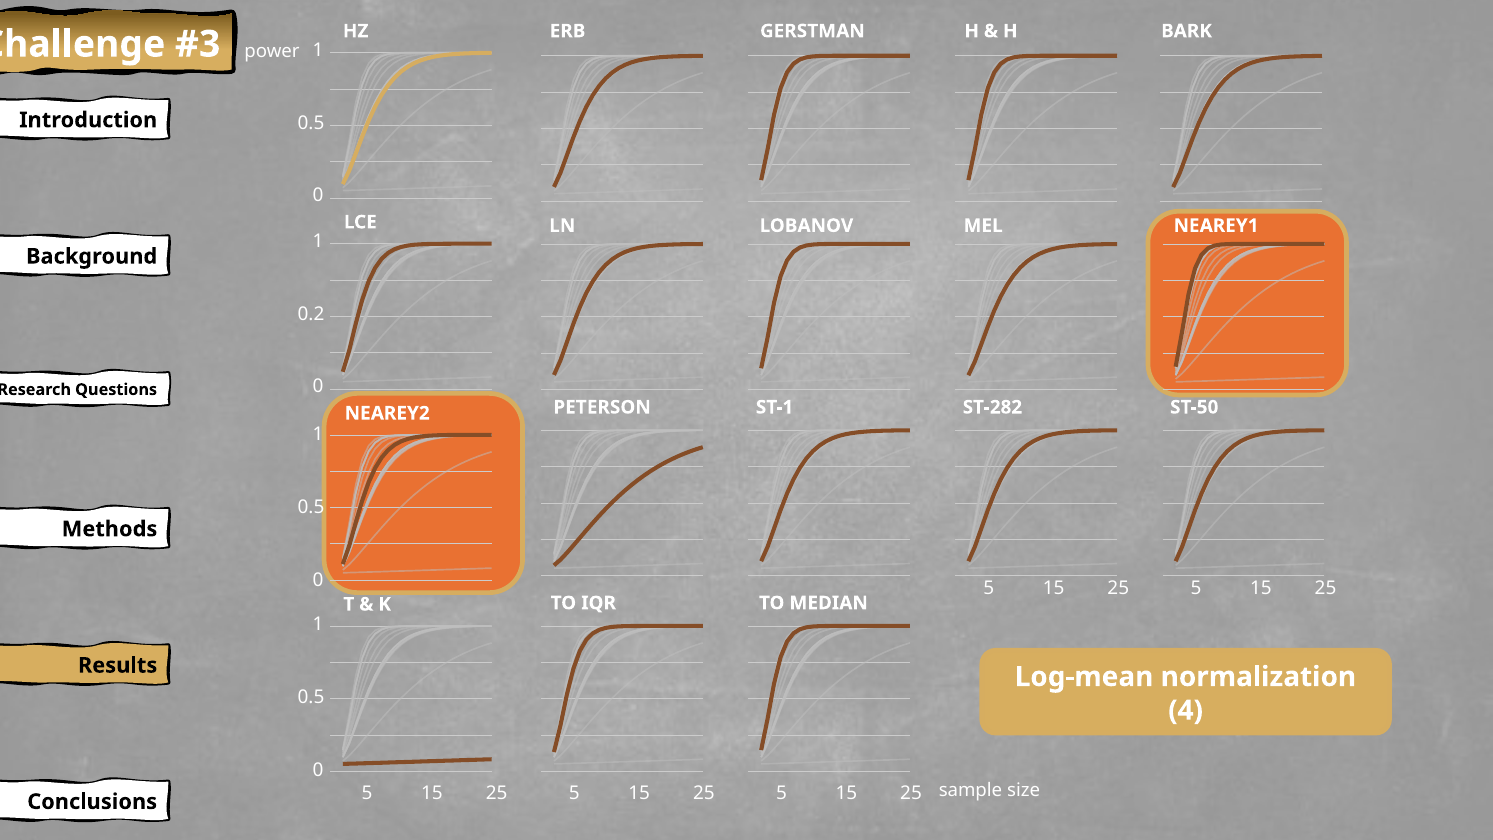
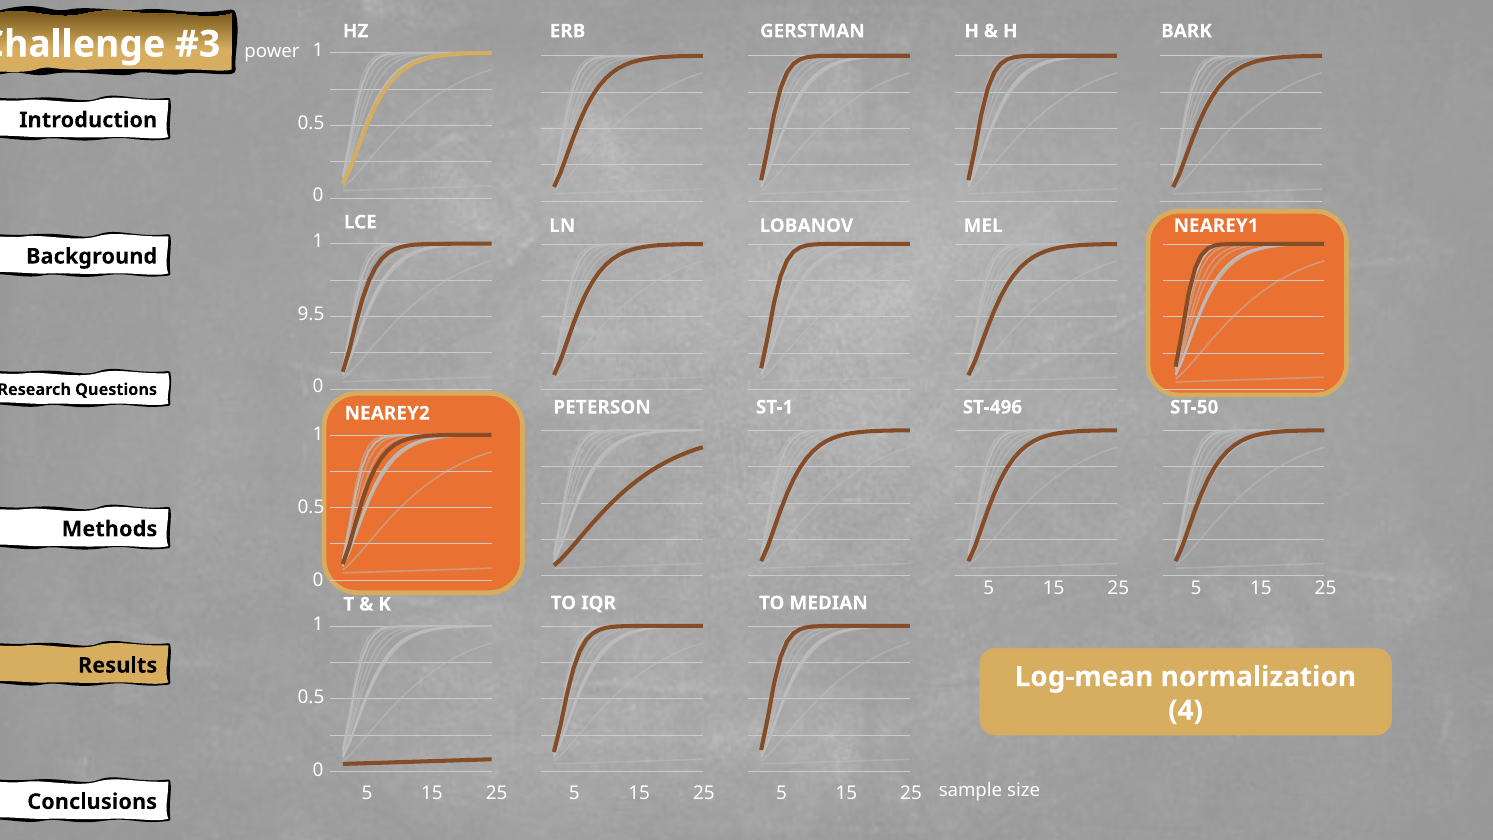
0.2: 0.2 -> 9.5
ST-282: ST-282 -> ST-496
